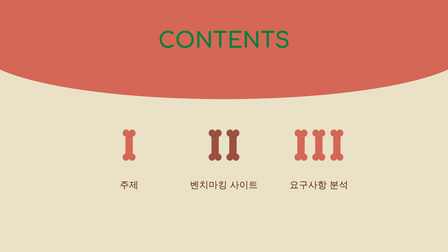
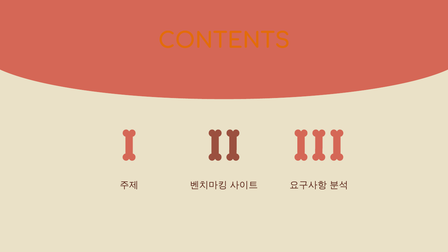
CONTENTS colour: green -> orange
